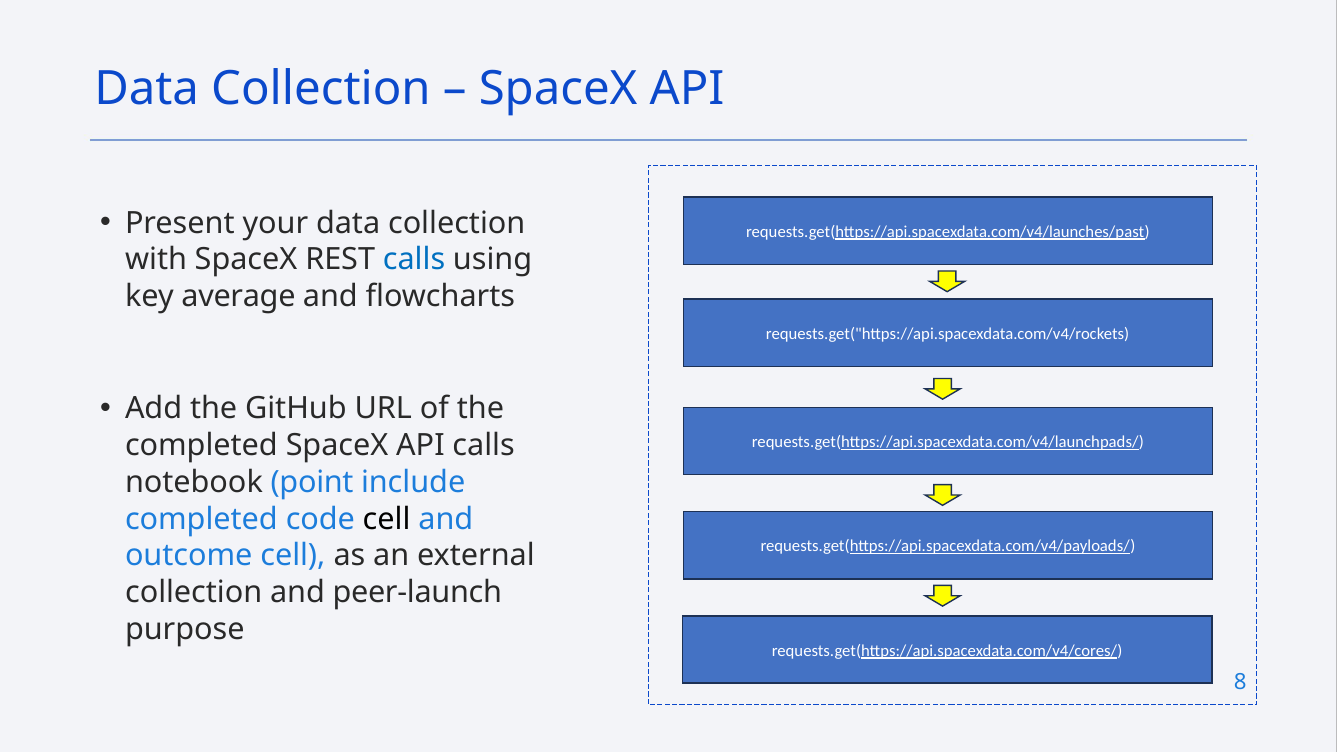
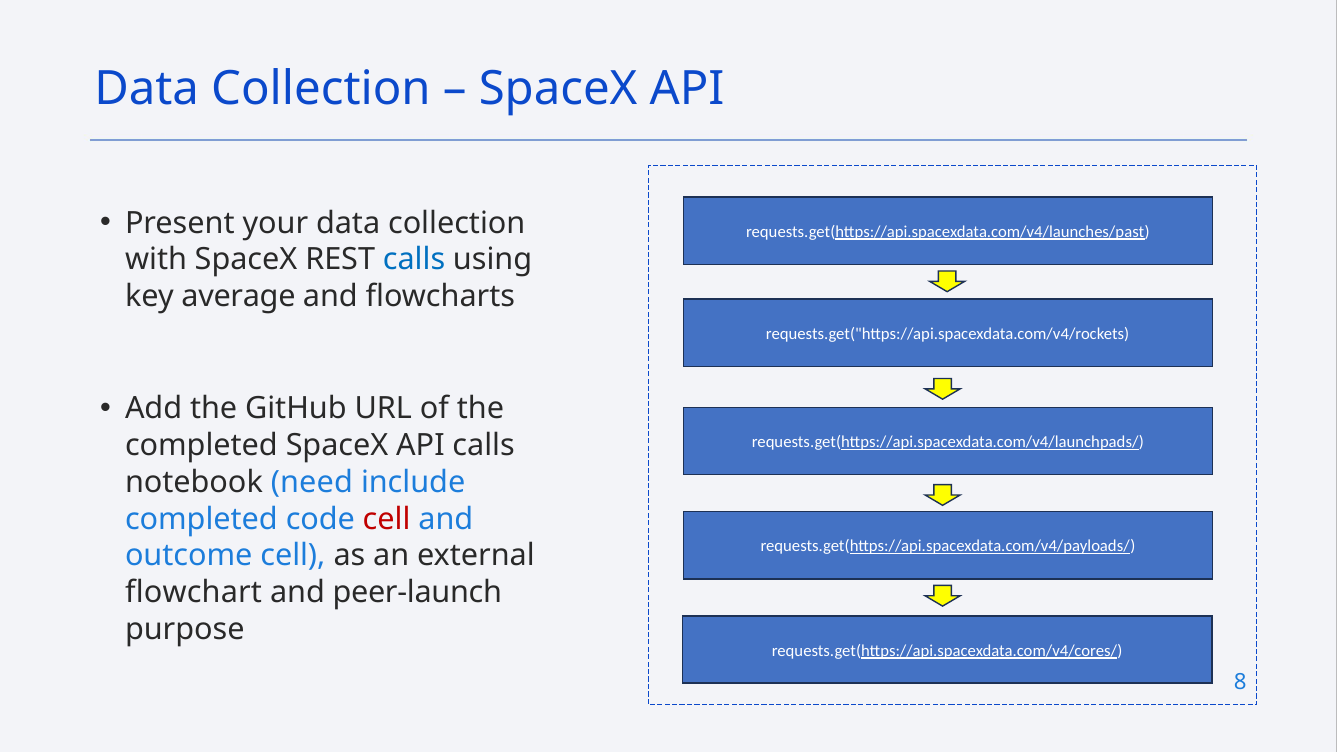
point: point -> need
cell at (387, 519) colour: black -> red
collection at (194, 592): collection -> flowchart
